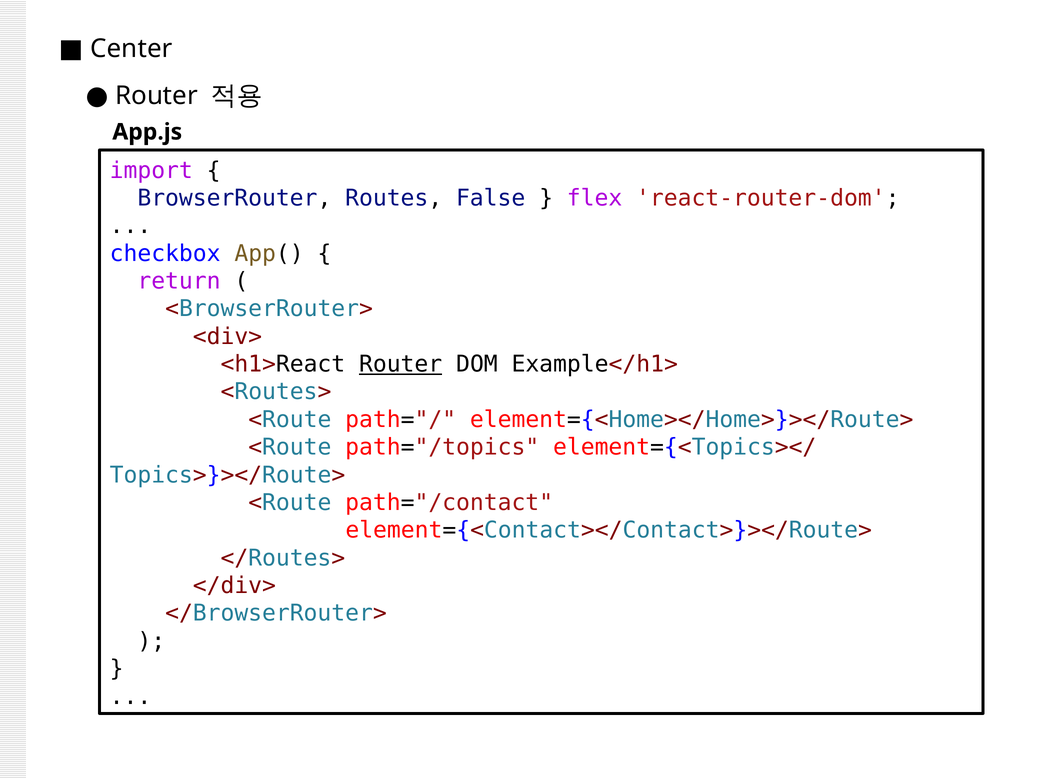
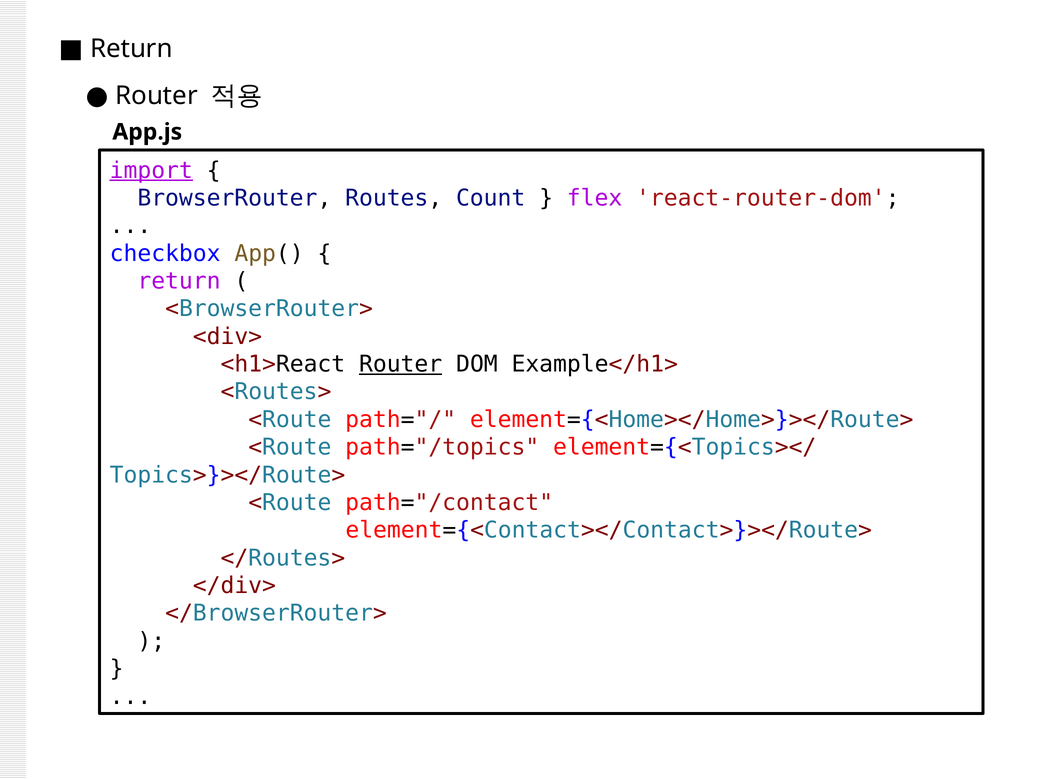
Center at (131, 49): Center -> Return
import underline: none -> present
False: False -> Count
